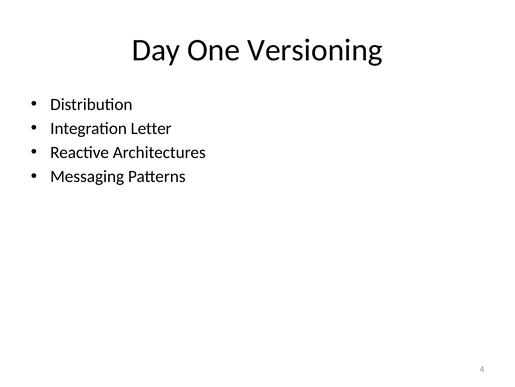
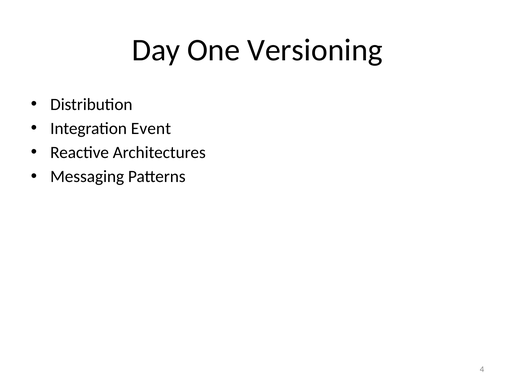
Letter: Letter -> Event
